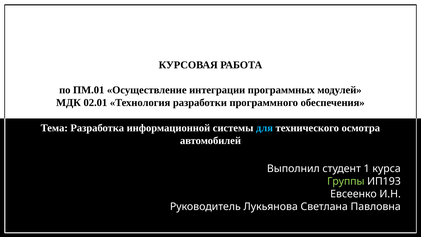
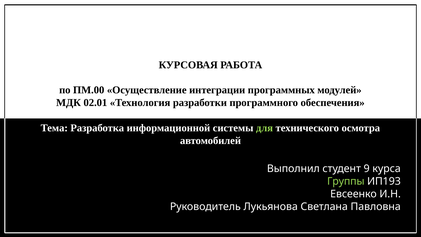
ПМ.01: ПМ.01 -> ПМ.00
для colour: light blue -> light green
1: 1 -> 9
